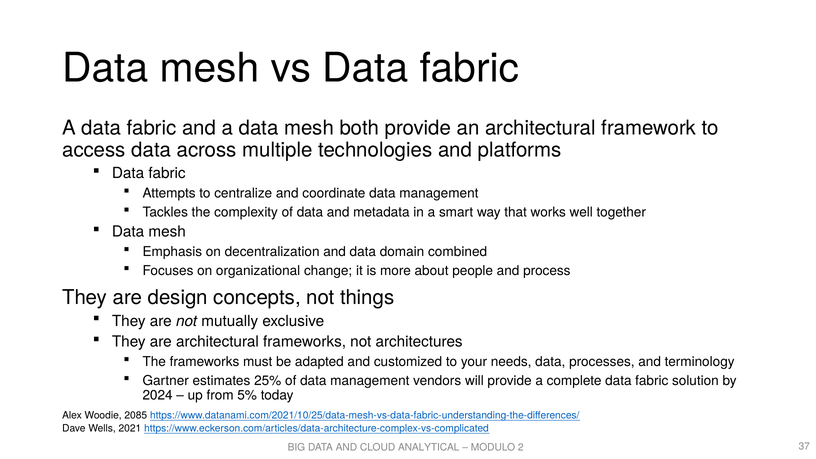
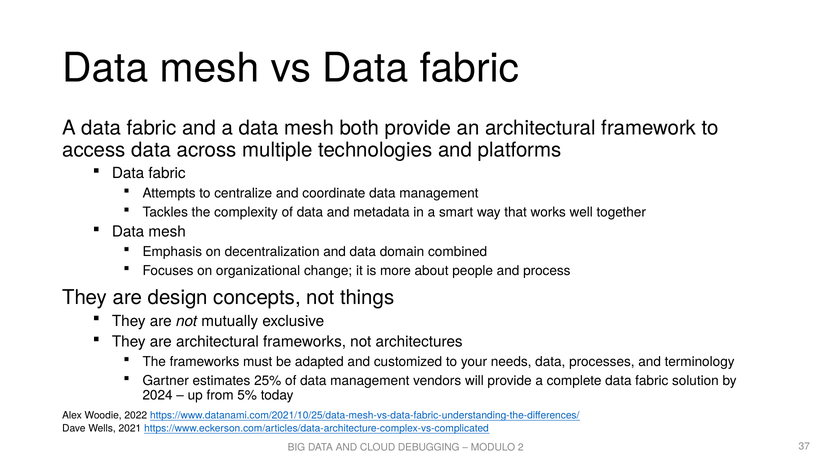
2085: 2085 -> 2022
ANALYTICAL: ANALYTICAL -> DEBUGGING
